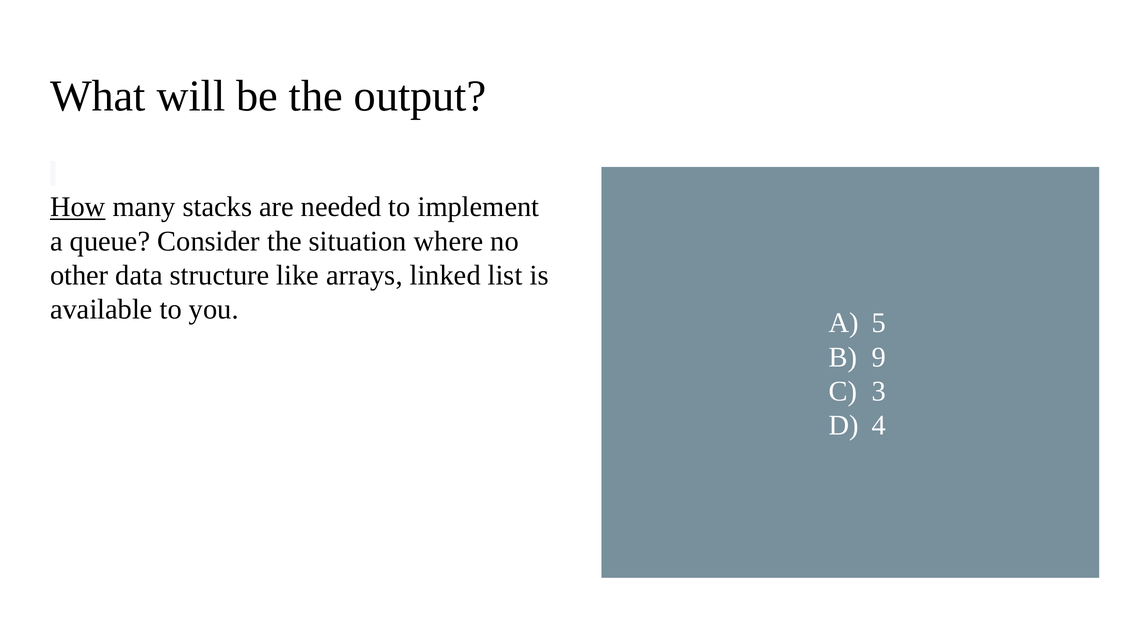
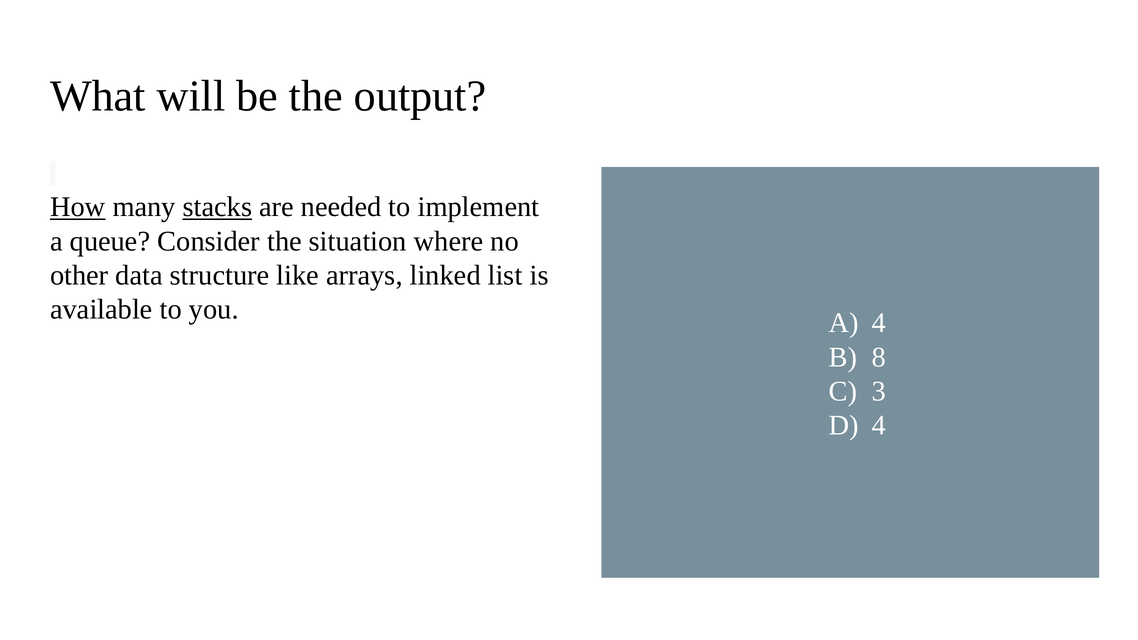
stacks underline: none -> present
A 5: 5 -> 4
9: 9 -> 8
